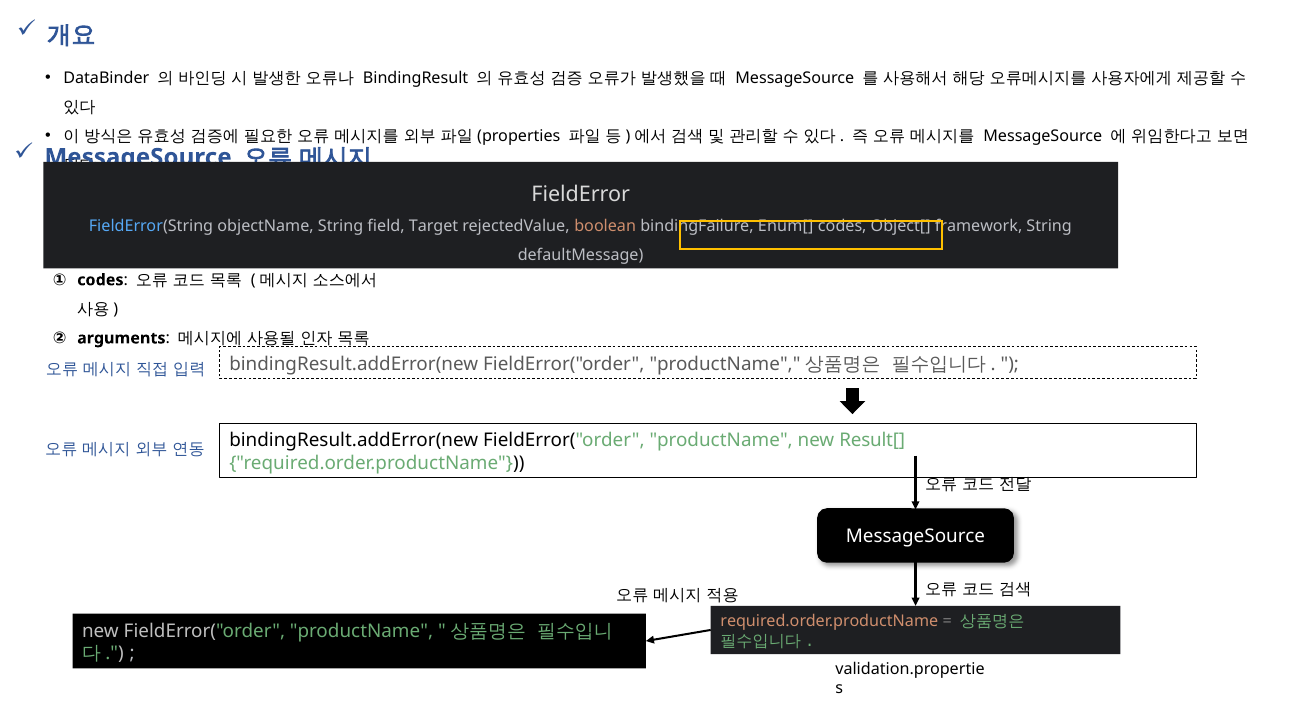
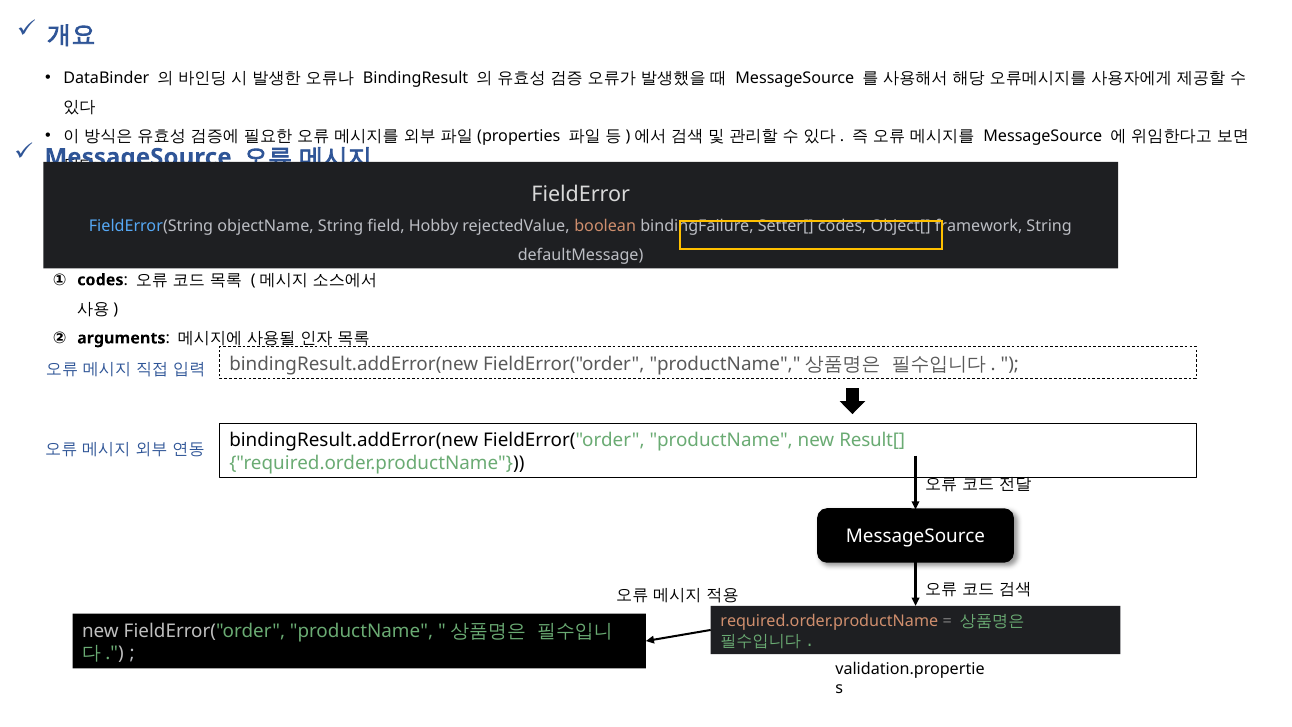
Target: Target -> Hobby
Enum[: Enum[ -> Setter[
